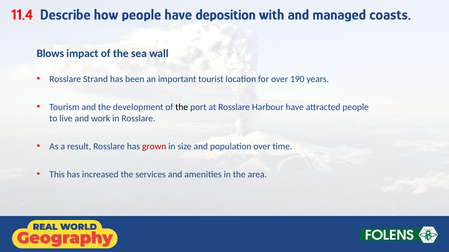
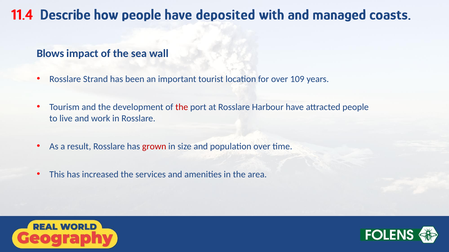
deposition: deposition -> deposited
190: 190 -> 109
the at (182, 107) colour: black -> red
